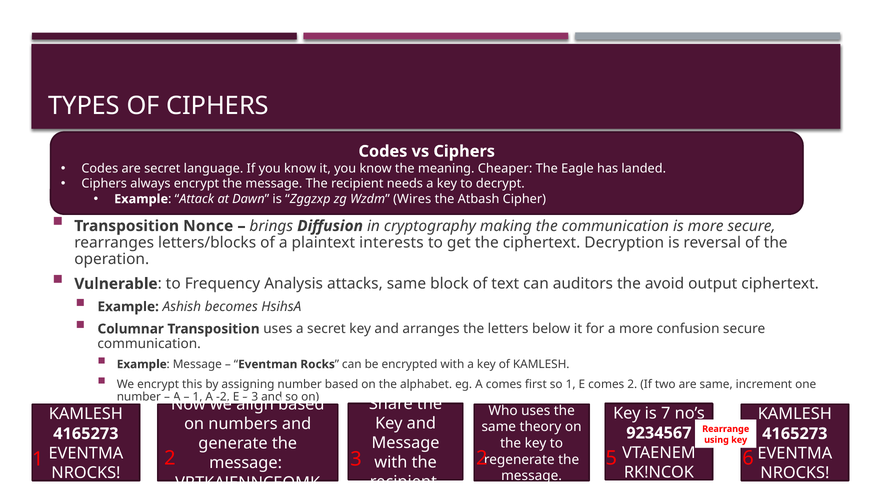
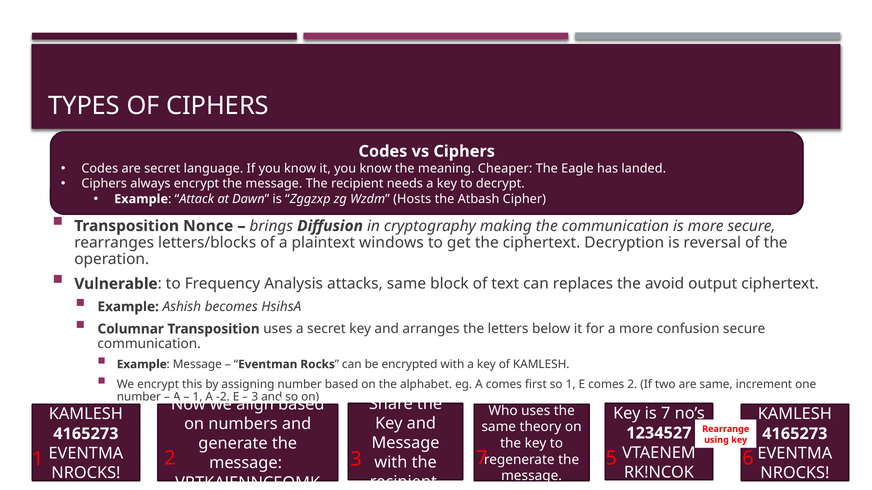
Wires: Wires -> Hosts
interests: interests -> windows
auditors: auditors -> replaces
9234567: 9234567 -> 1234527
3 2: 2 -> 7
